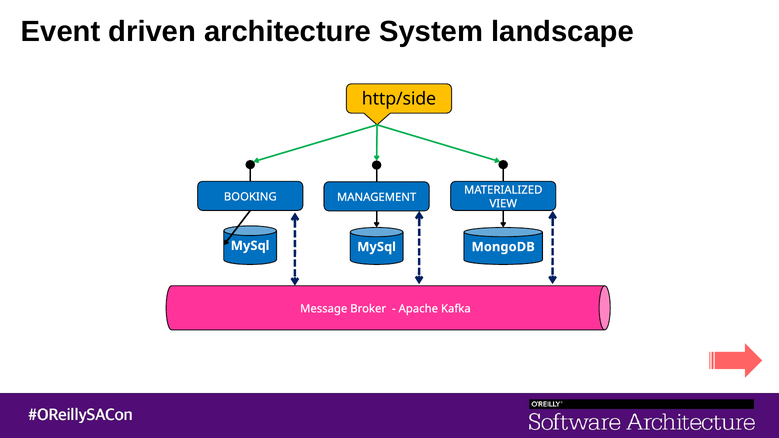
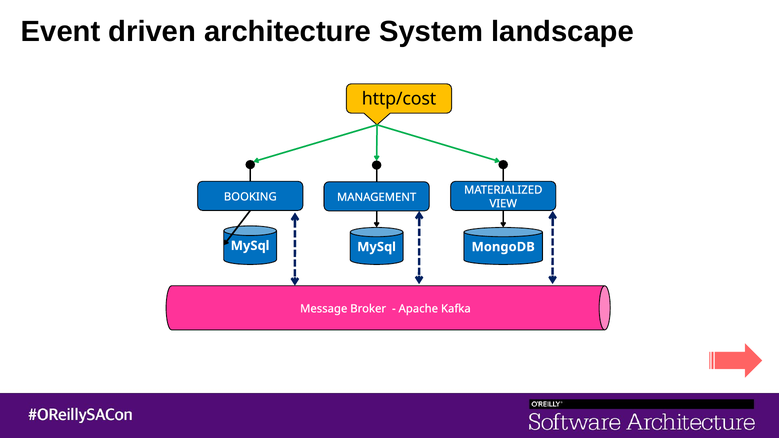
http/side: http/side -> http/cost
